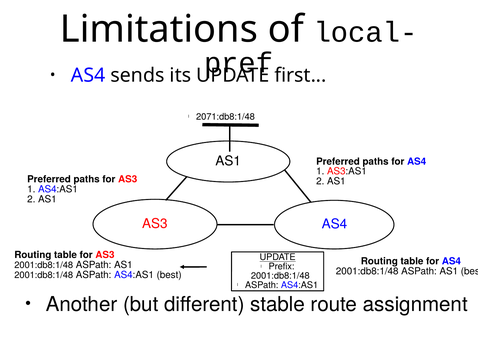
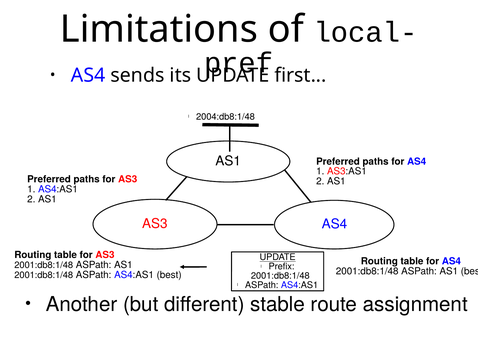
2071:db8:1/48: 2071:db8:1/48 -> 2004:db8:1/48
